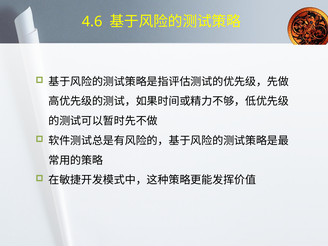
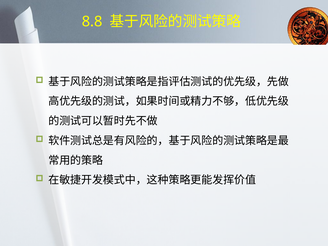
4.6: 4.6 -> 8.8
